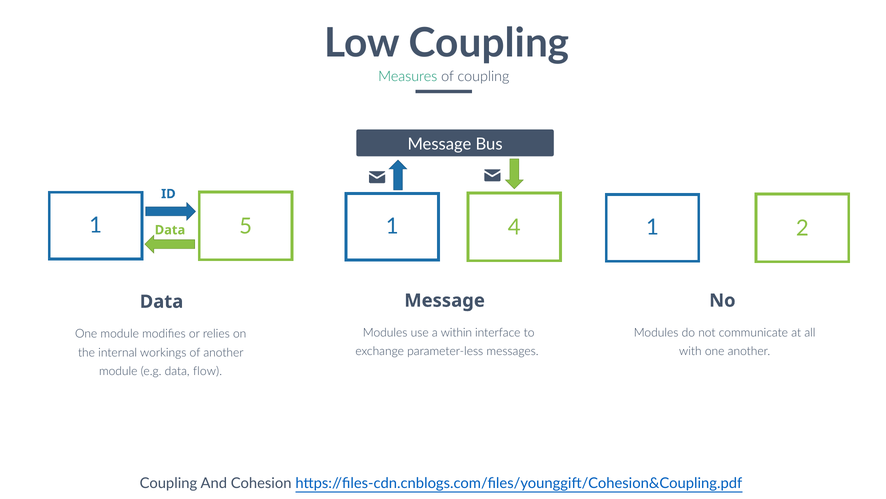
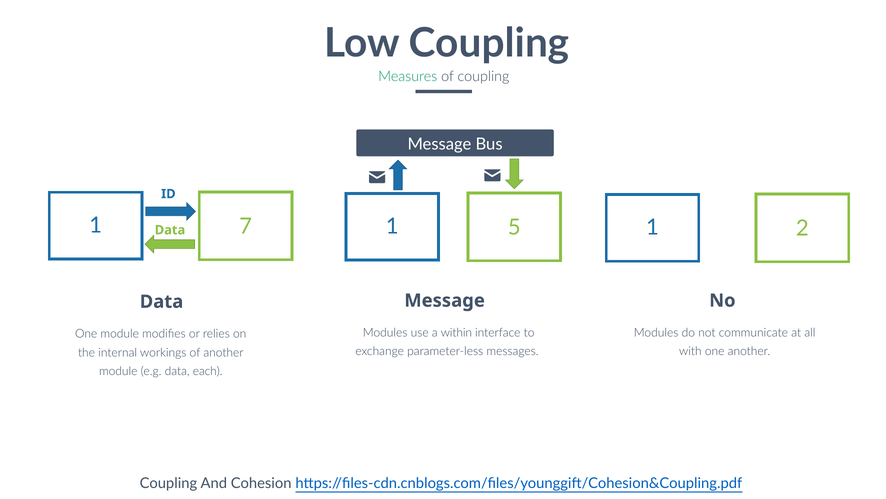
5: 5 -> 7
4: 4 -> 5
flow: flow -> each
